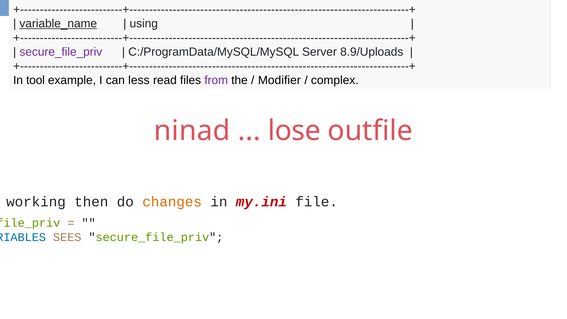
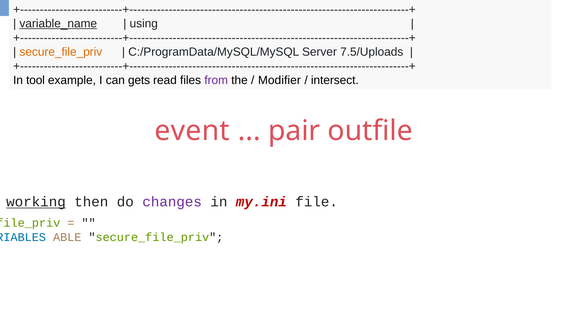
secure_file_priv at (61, 52) colour: purple -> orange
8.9/Uploads: 8.9/Uploads -> 7.5/Uploads
less: less -> gets
complex: complex -> intersect
ninad: ninad -> event
lose: lose -> pair
working underline: none -> present
changes colour: orange -> purple
SEES: SEES -> ABLE
